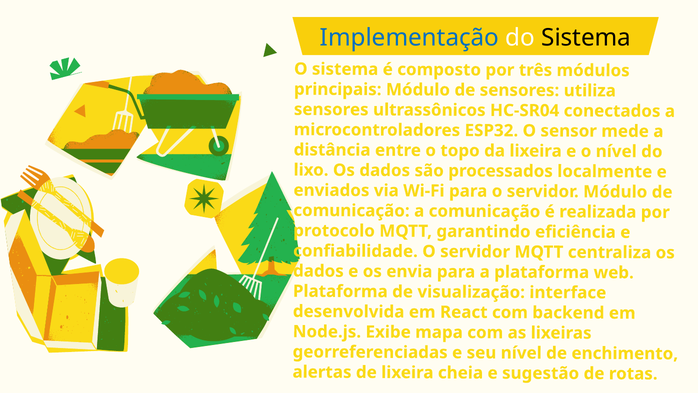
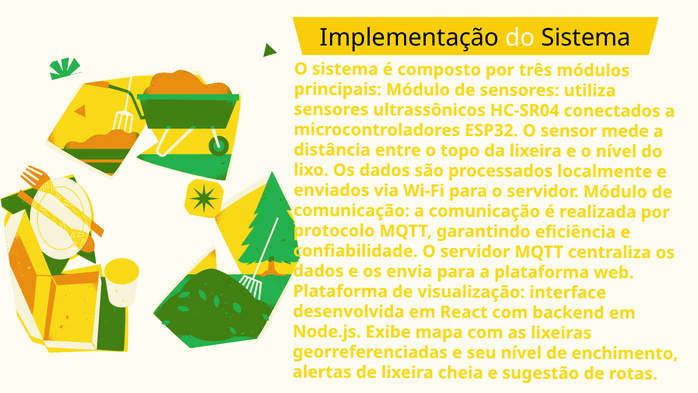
Implementação colour: blue -> black
